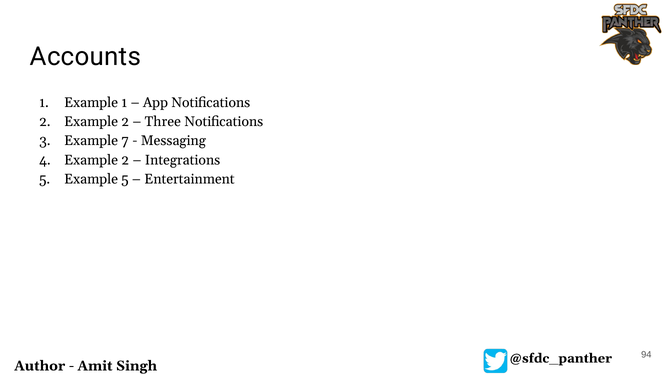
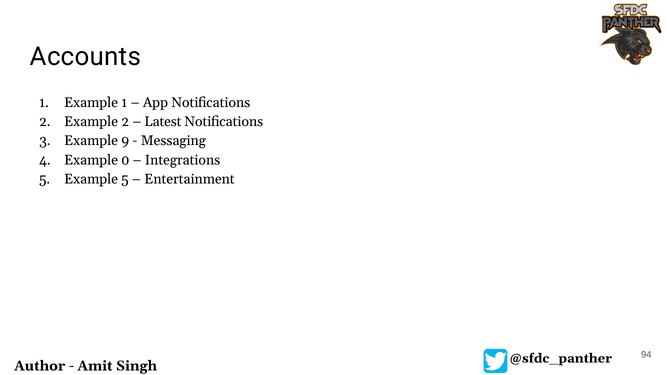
Three: Three -> Latest
7: 7 -> 9
4 Example 2: 2 -> 0
